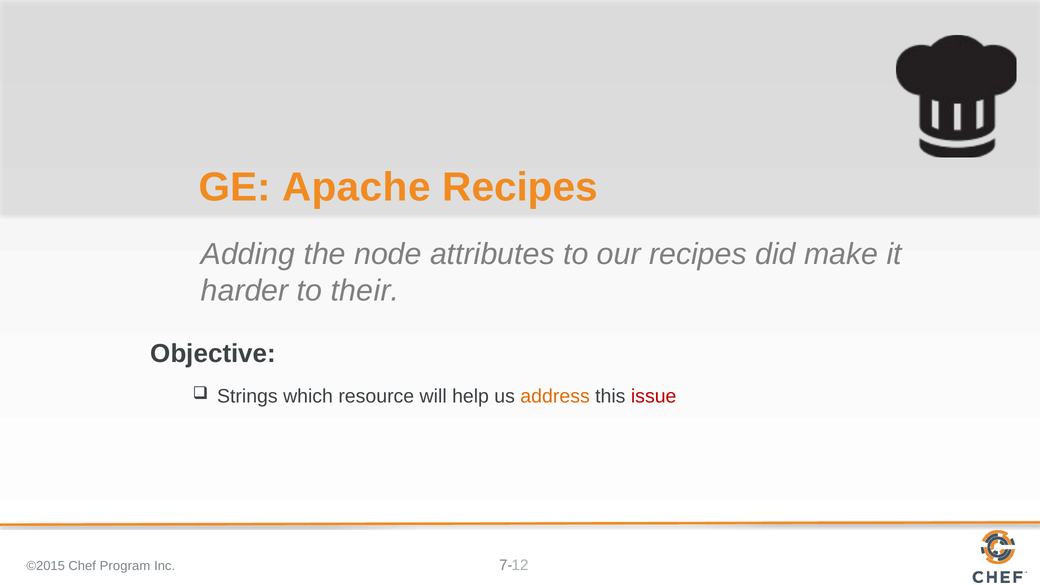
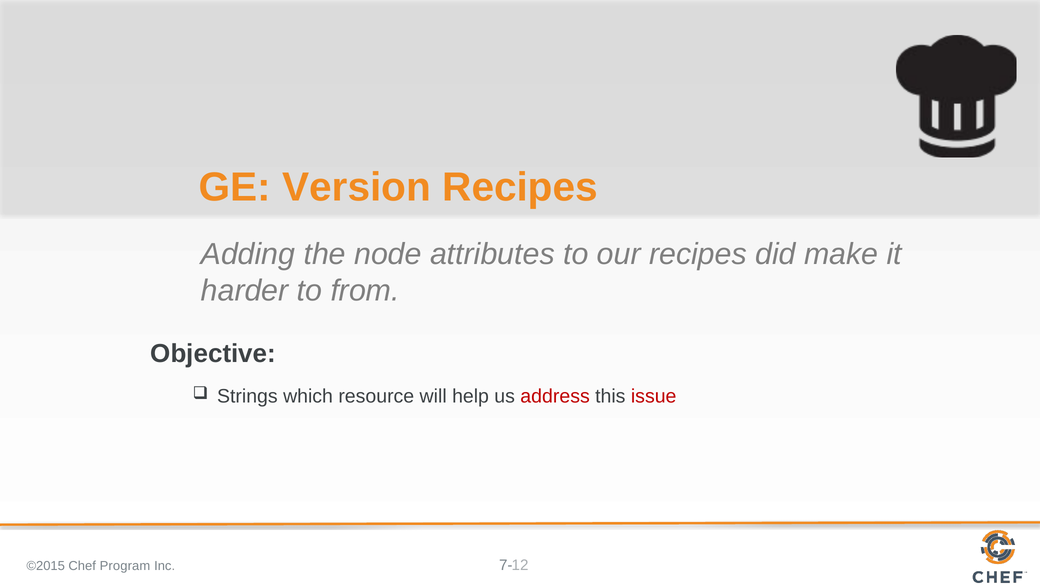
Apache: Apache -> Version
their: their -> from
address colour: orange -> red
